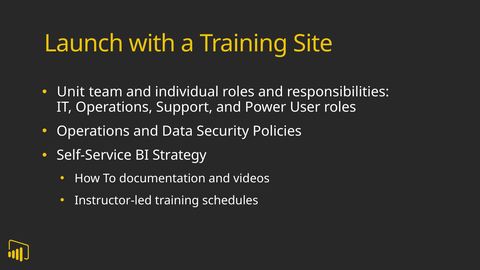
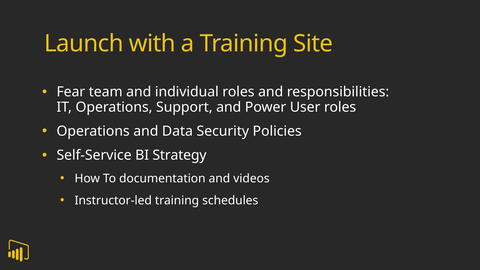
Unit: Unit -> Fear
